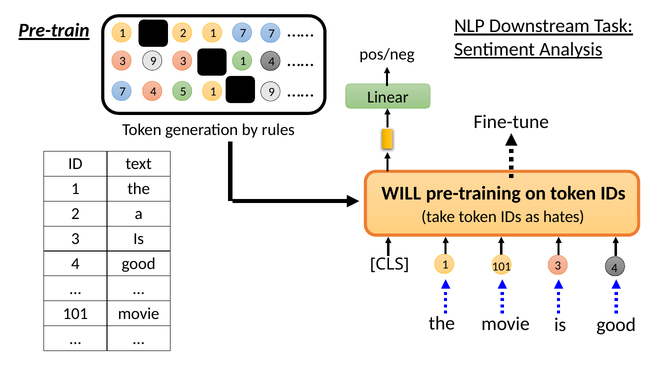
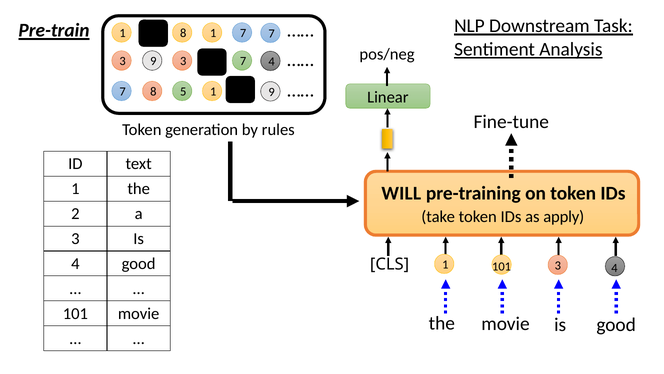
2 at (183, 33): 2 -> 8
1 at (243, 61): 1 -> 7
7 4: 4 -> 8
hates: hates -> apply
